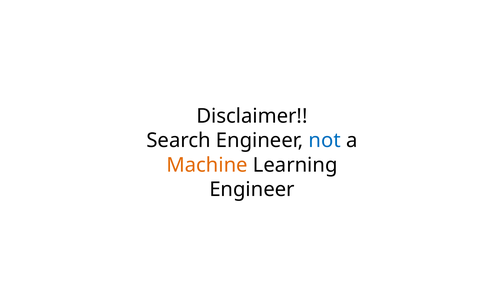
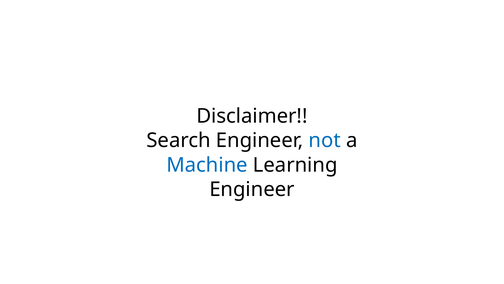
Machine colour: orange -> blue
